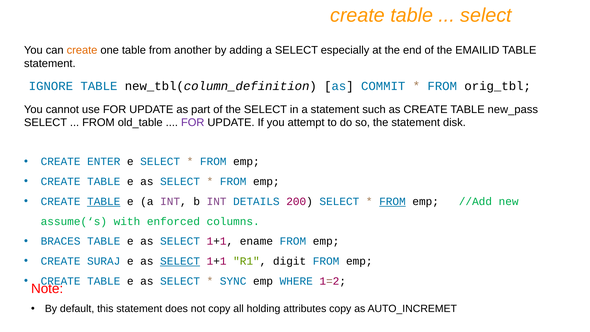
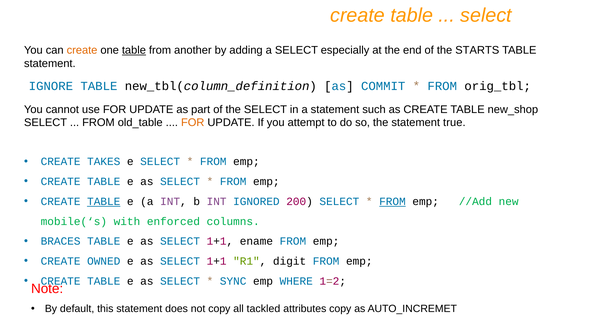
table at (134, 50) underline: none -> present
EMAILID: EMAILID -> STARTS
new_pass: new_pass -> new_shop
FOR at (193, 123) colour: purple -> orange
disk: disk -> true
ENTER: ENTER -> TAKES
DETAILS: DETAILS -> IGNORED
assume(‘s: assume(‘s -> mobile(‘s
SURAJ: SURAJ -> OWNED
SELECT at (180, 261) underline: present -> none
holding: holding -> tackled
